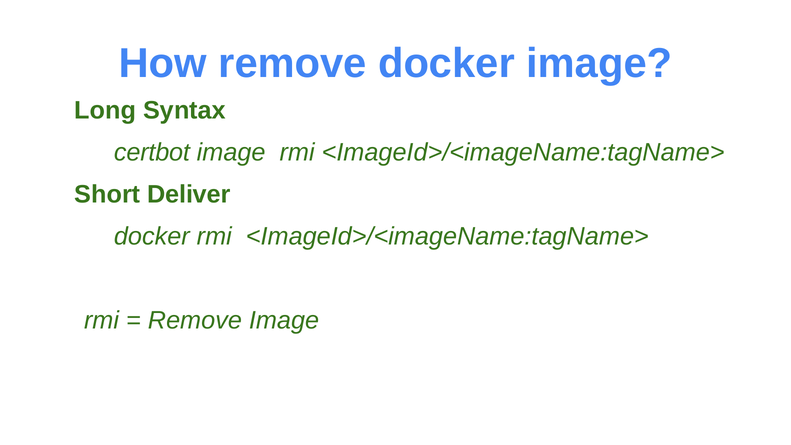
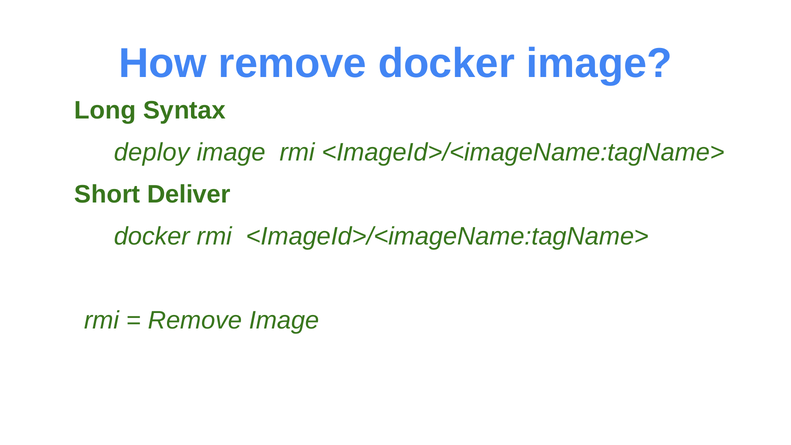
certbot: certbot -> deploy
